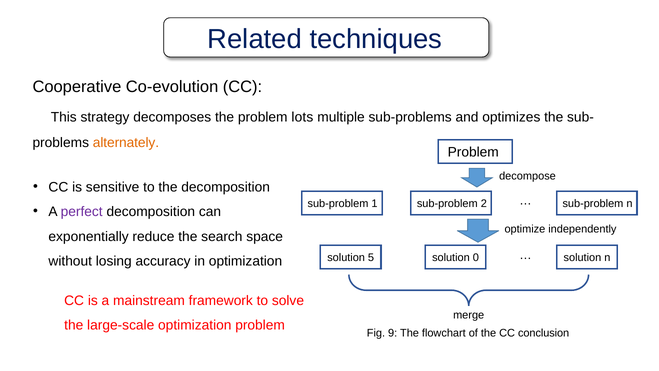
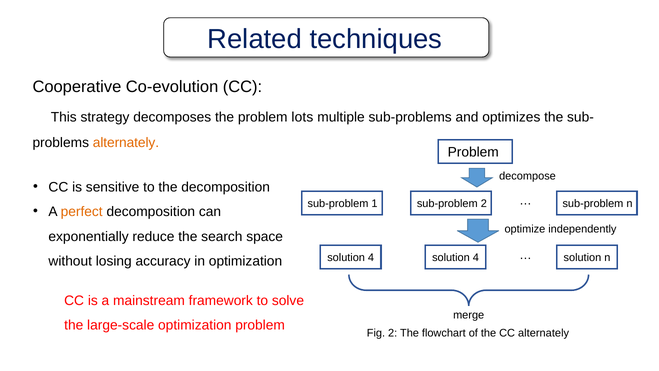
perfect colour: purple -> orange
5 at (371, 257): 5 -> 4
0 at (476, 257): 0 -> 4
Fig 9: 9 -> 2
CC conclusion: conclusion -> alternately
